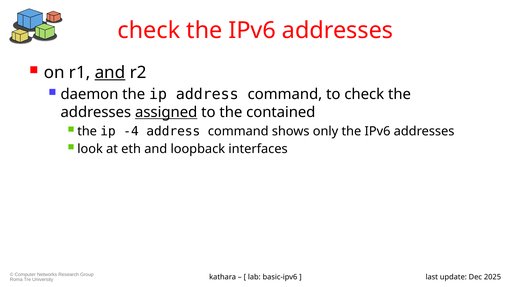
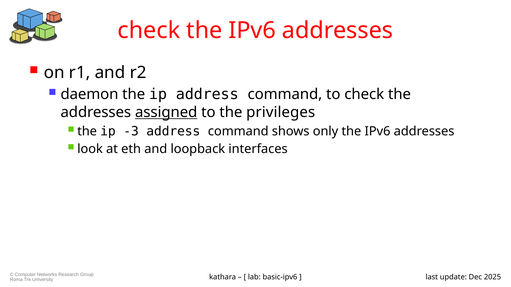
and at (110, 73) underline: present -> none
contained: contained -> privileges
-4: -4 -> -3
